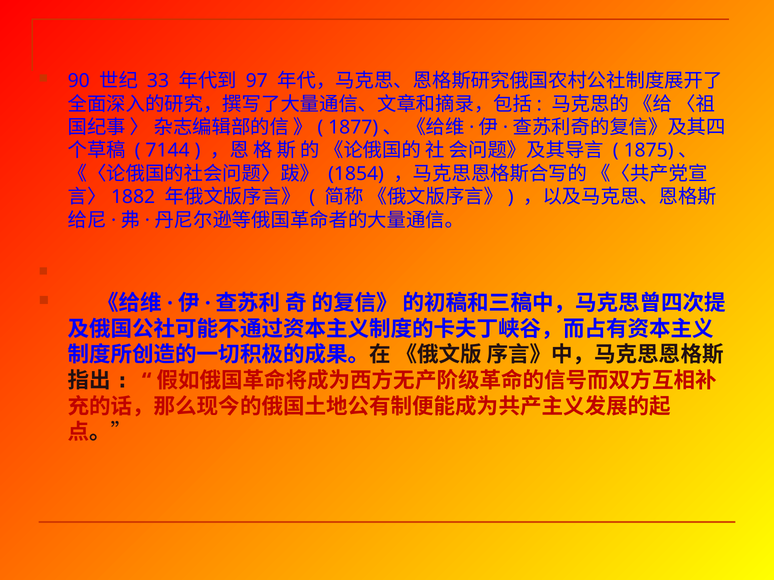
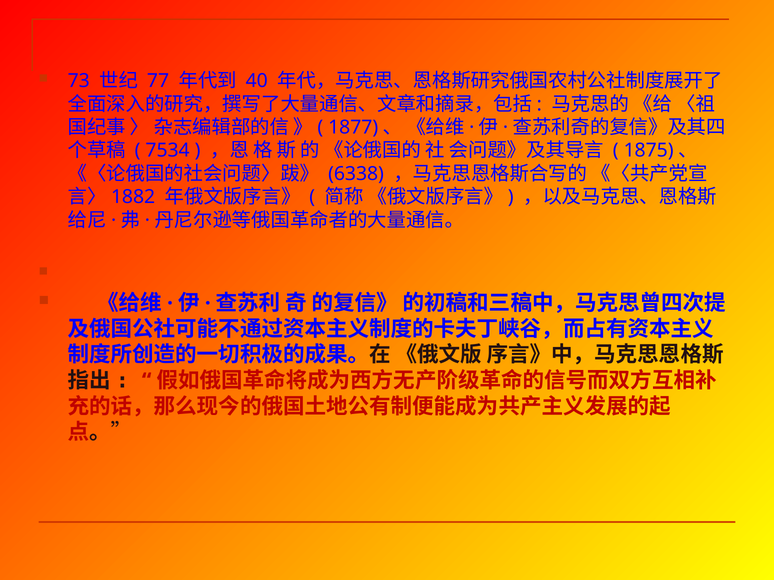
90: 90 -> 73
33: 33 -> 77
97: 97 -> 40
7144: 7144 -> 7534
1854: 1854 -> 6338
